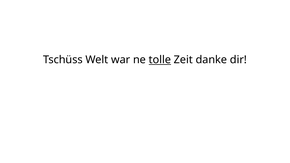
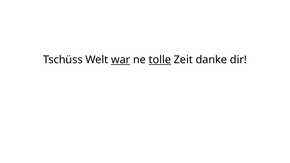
war underline: none -> present
